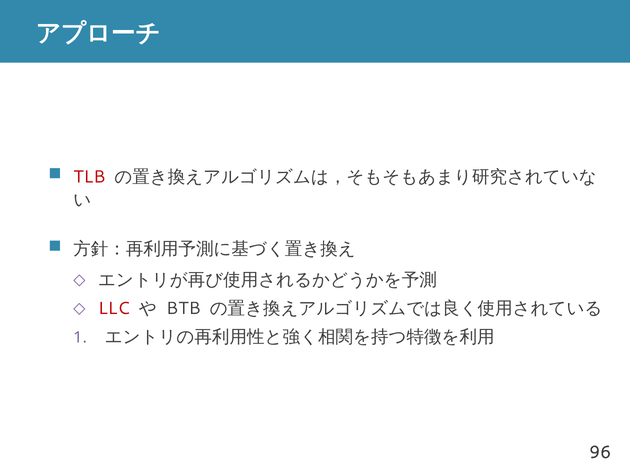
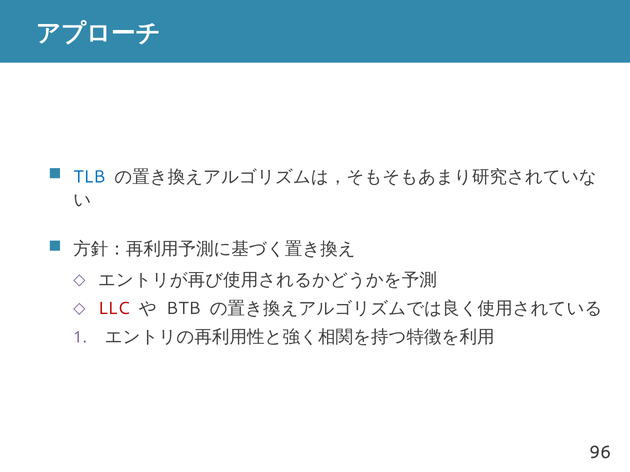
TLB colour: red -> blue
